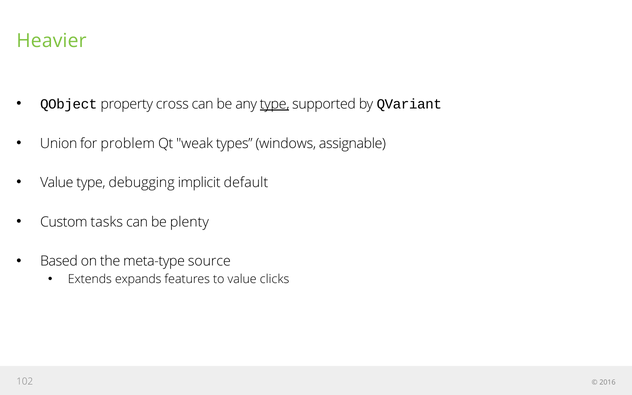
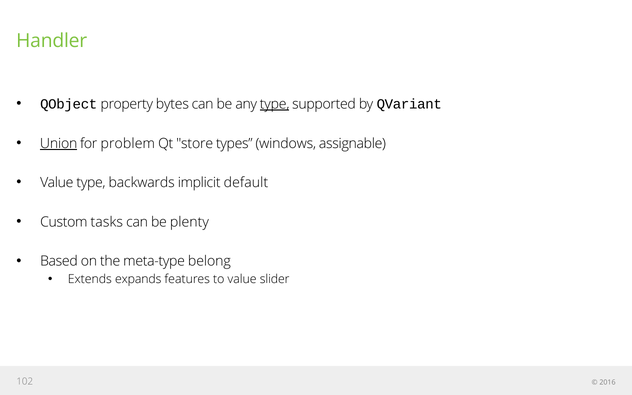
Heavier: Heavier -> Handler
cross: cross -> bytes
Union underline: none -> present
weak: weak -> store
debugging: debugging -> backwards
source: source -> belong
clicks: clicks -> slider
